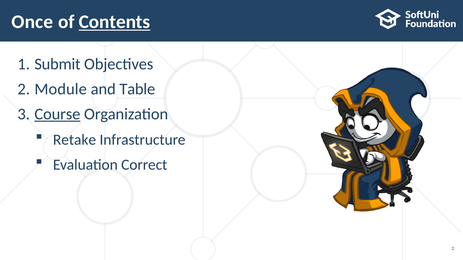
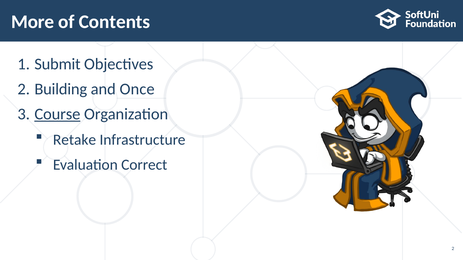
Once: Once -> More
Contents underline: present -> none
Module: Module -> Building
Table: Table -> Once
